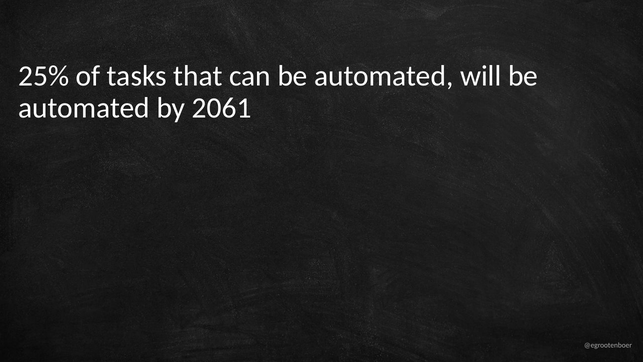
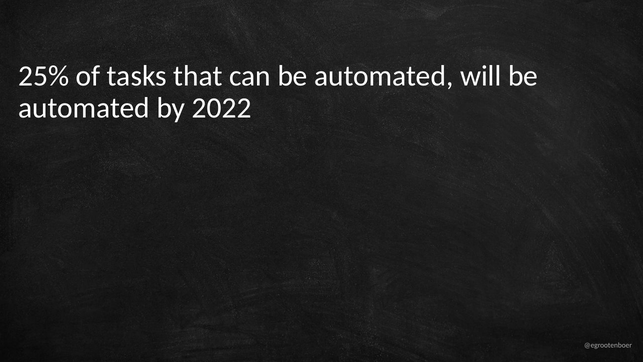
2061: 2061 -> 2022
